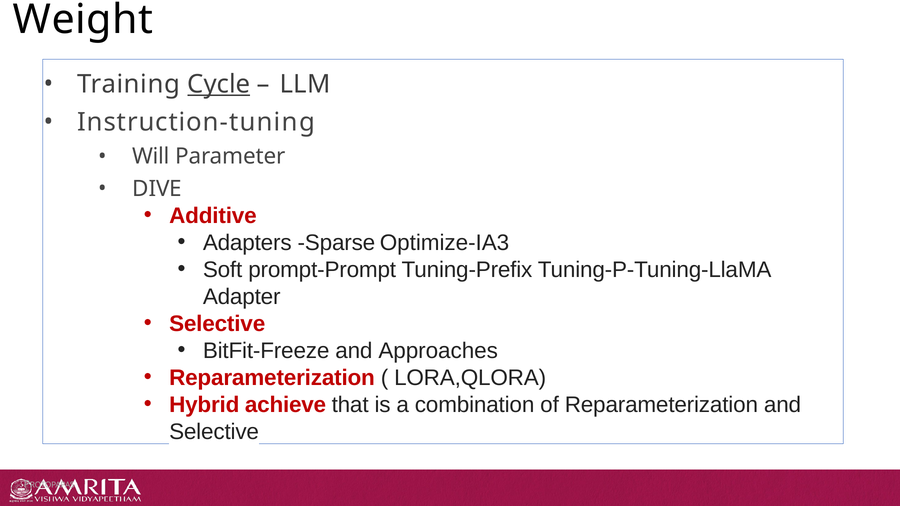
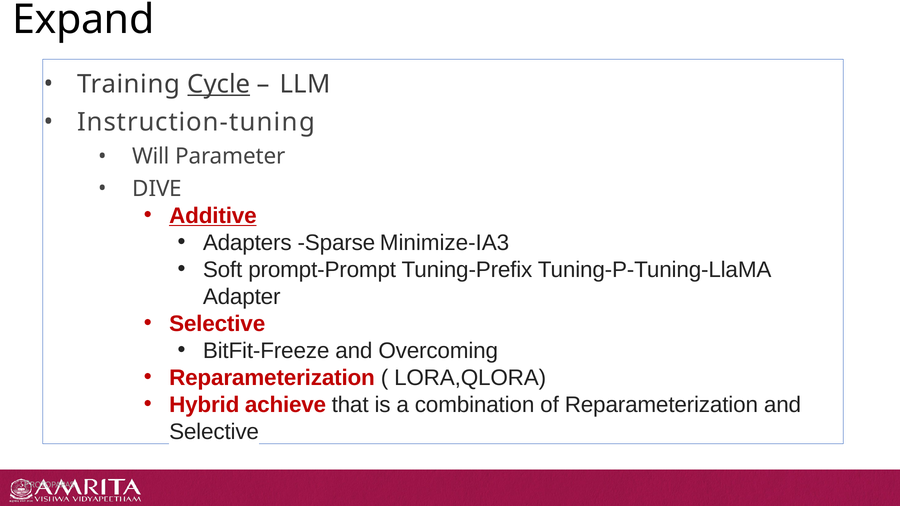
Weight: Weight -> Expand
Additive underline: none -> present
Optimize-IA3: Optimize-IA3 -> Minimize-IA3
Approaches: Approaches -> Overcoming
